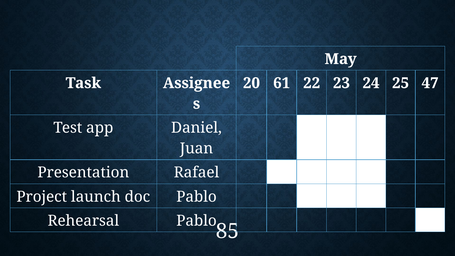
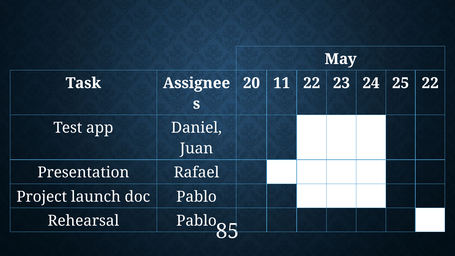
61: 61 -> 11
25 47: 47 -> 22
